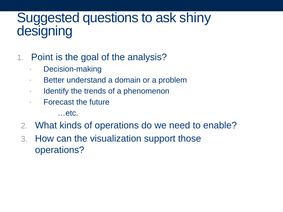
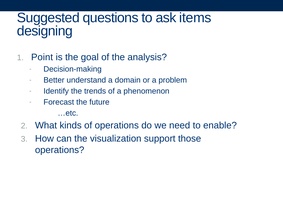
shiny: shiny -> items
